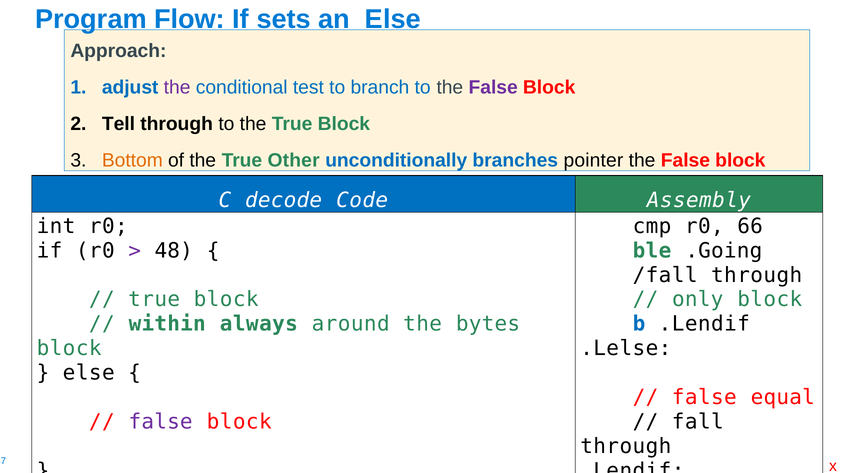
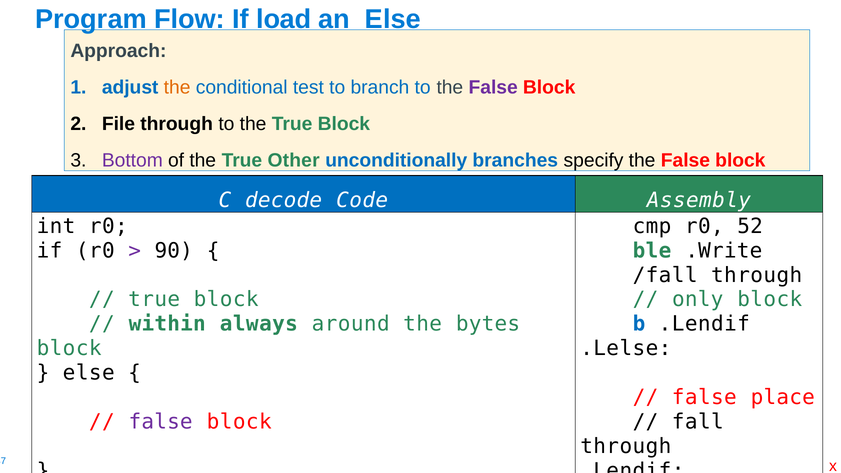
sets: sets -> load
the at (177, 87) colour: purple -> orange
Tell: Tell -> File
Bottom colour: orange -> purple
pointer: pointer -> specify
66: 66 -> 52
48: 48 -> 90
.Going: .Going -> .Write
equal: equal -> place
